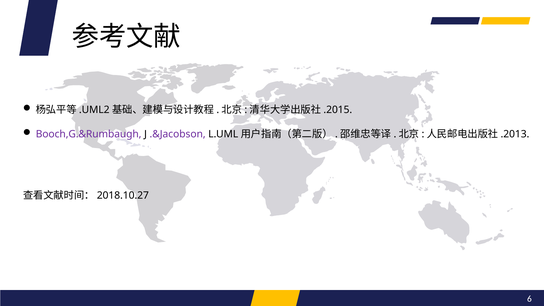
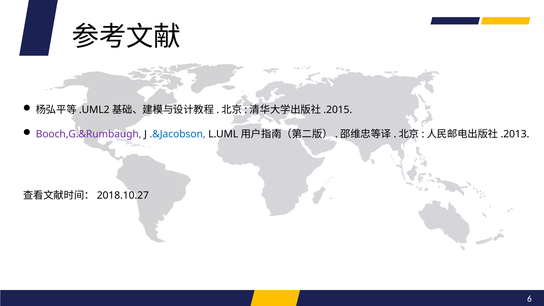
.&Jacobson colour: purple -> blue
